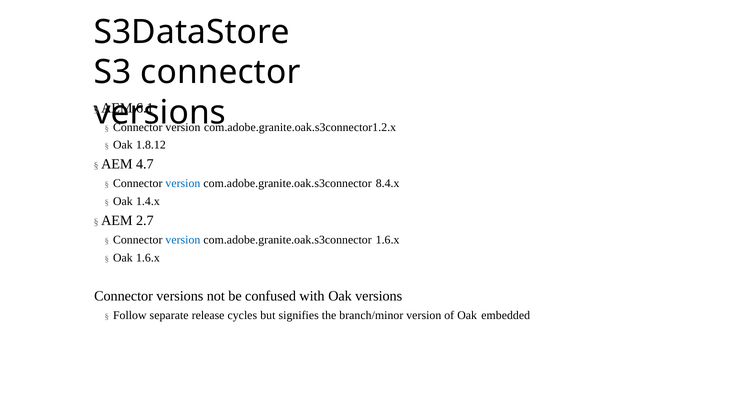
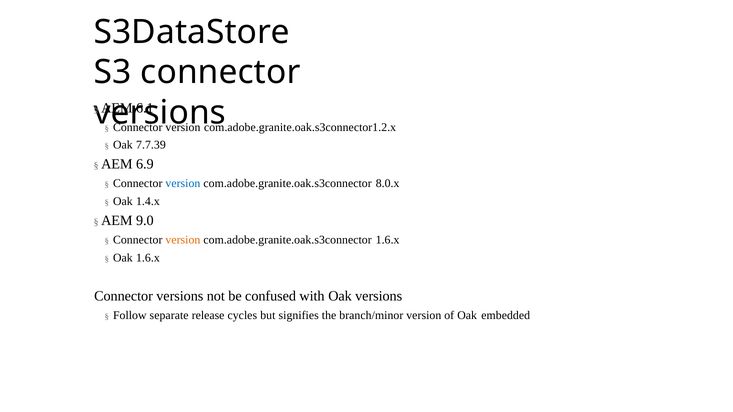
1.8.12: 1.8.12 -> 7.7.39
4.7: 4.7 -> 6.9
8.4.x: 8.4.x -> 8.0.x
2.7: 2.7 -> 9.0
version at (183, 240) colour: blue -> orange
